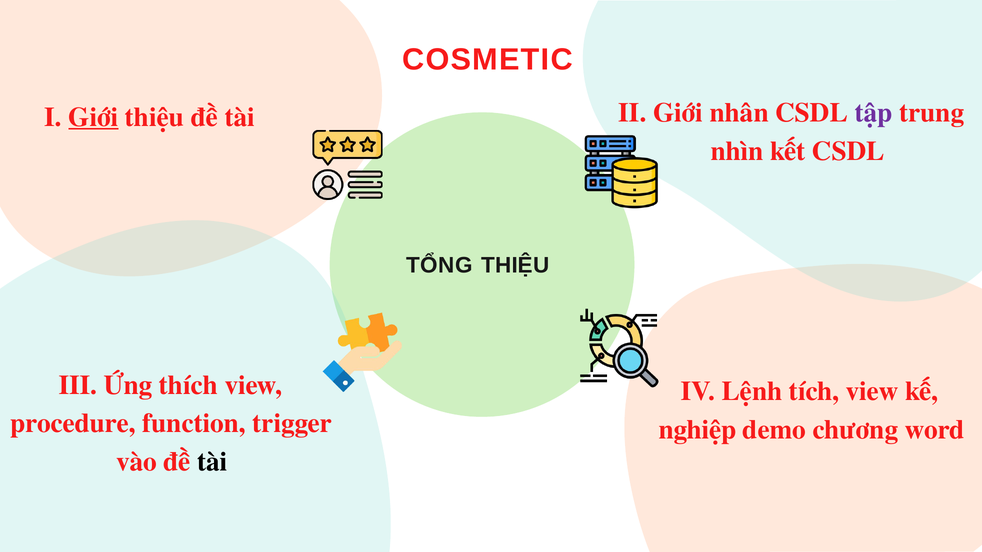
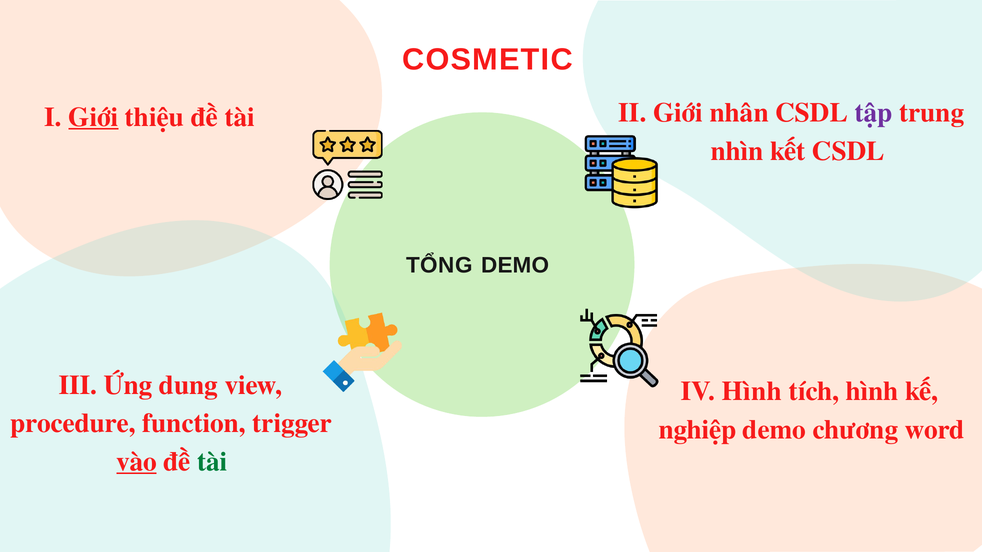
TỔNG THIỆU: THIỆU -> DEMO
thích: thích -> dung
IV Lệnh: Lệnh -> Hình
tích view: view -> hình
vào underline: none -> present
tài at (212, 462) colour: black -> green
